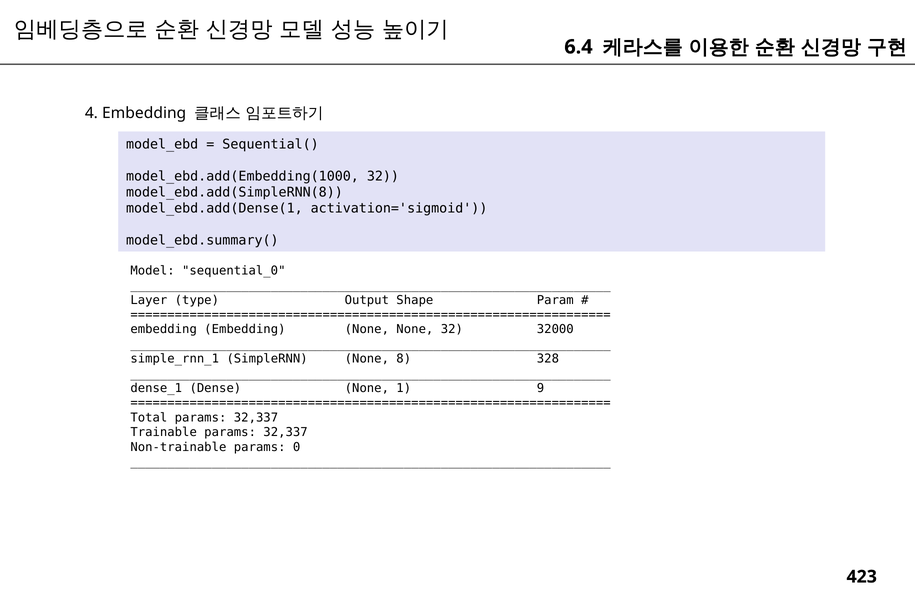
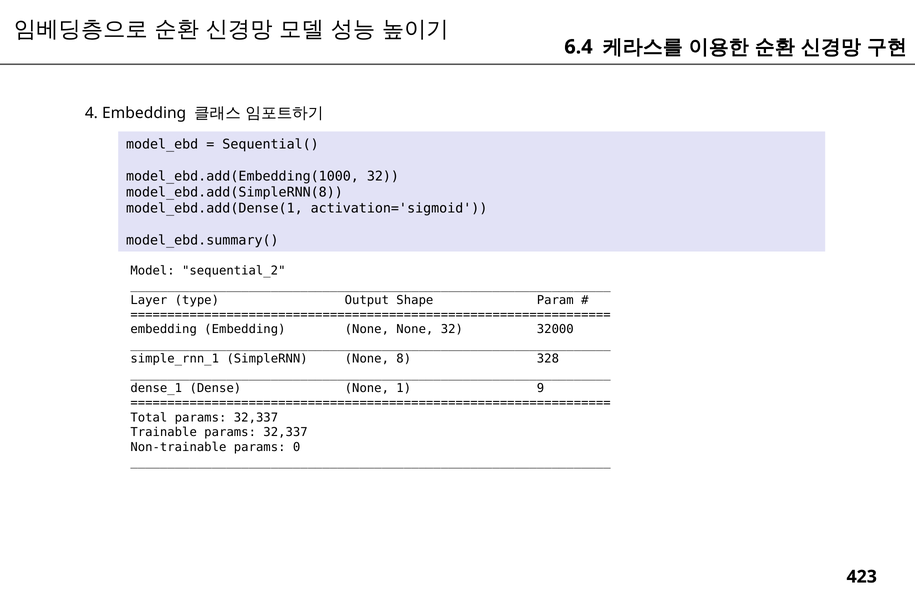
sequential_0: sequential_0 -> sequential_2
